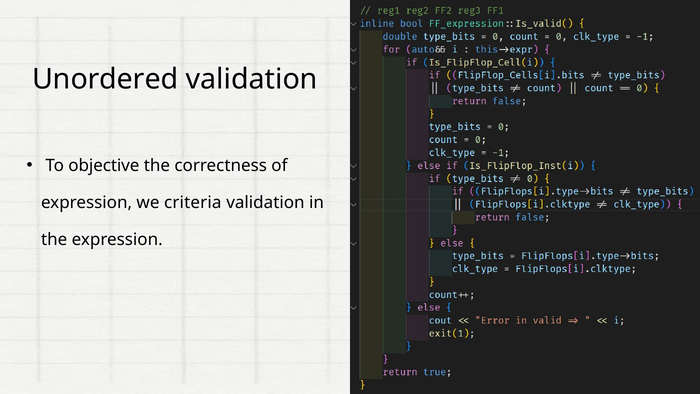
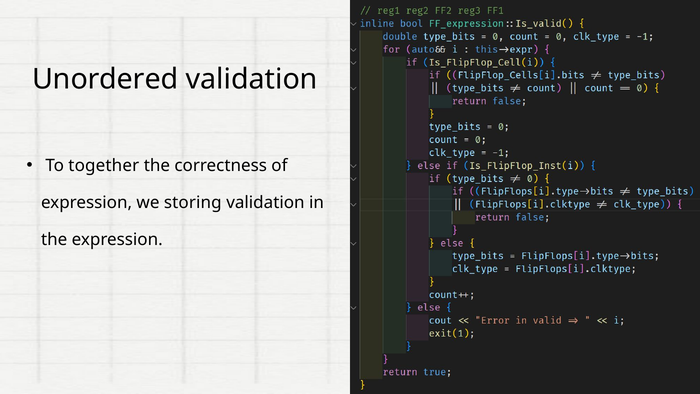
objective: objective -> together
criteria: criteria -> storing
